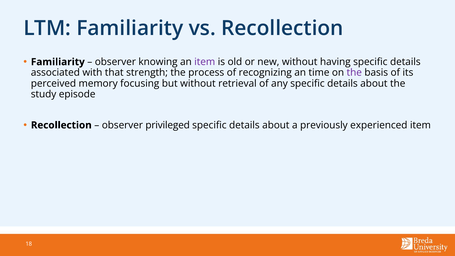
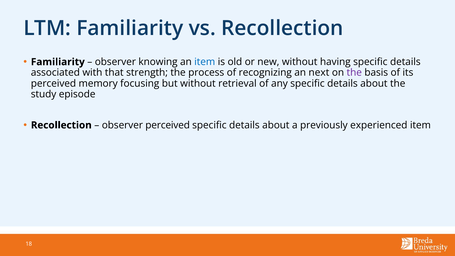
item at (205, 62) colour: purple -> blue
time: time -> next
observer privileged: privileged -> perceived
